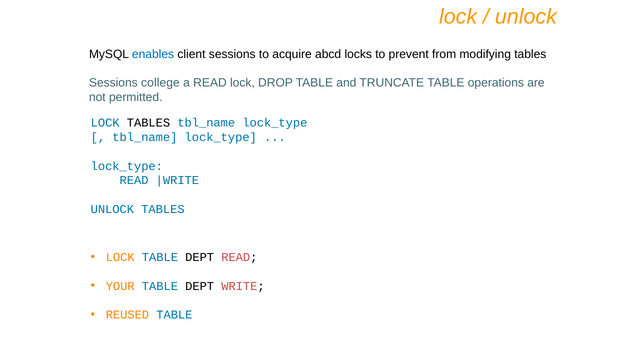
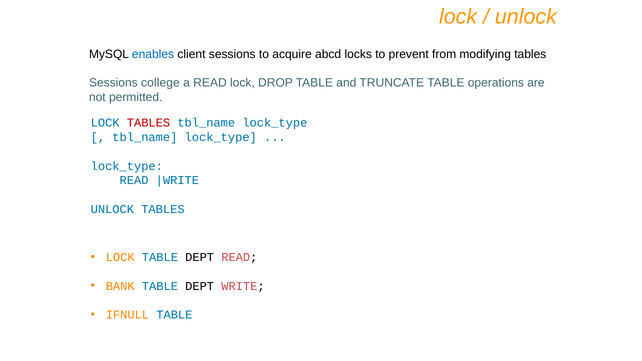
TABLES at (148, 123) colour: black -> red
YOUR: YOUR -> BANK
REUSED: REUSED -> IFNULL
